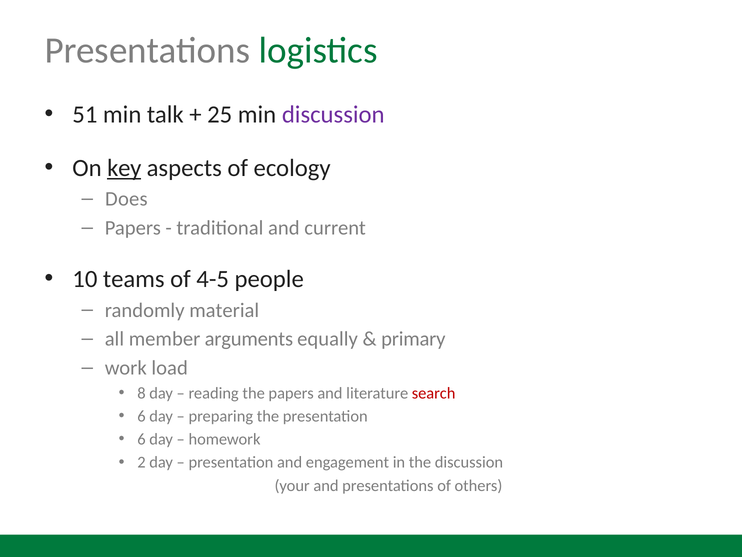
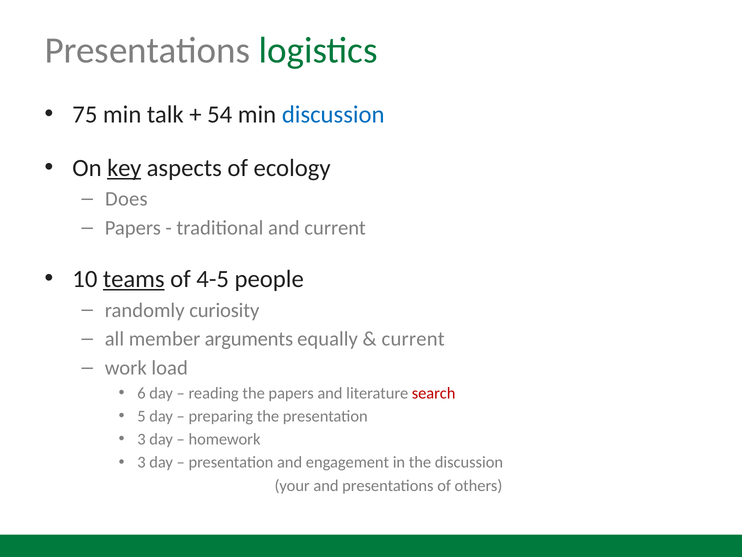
51: 51 -> 75
25: 25 -> 54
discussion at (333, 114) colour: purple -> blue
teams underline: none -> present
material: material -> curiosity
primary at (413, 339): primary -> current
8: 8 -> 6
6 at (141, 416): 6 -> 5
6 at (141, 439): 6 -> 3
2 at (141, 462): 2 -> 3
